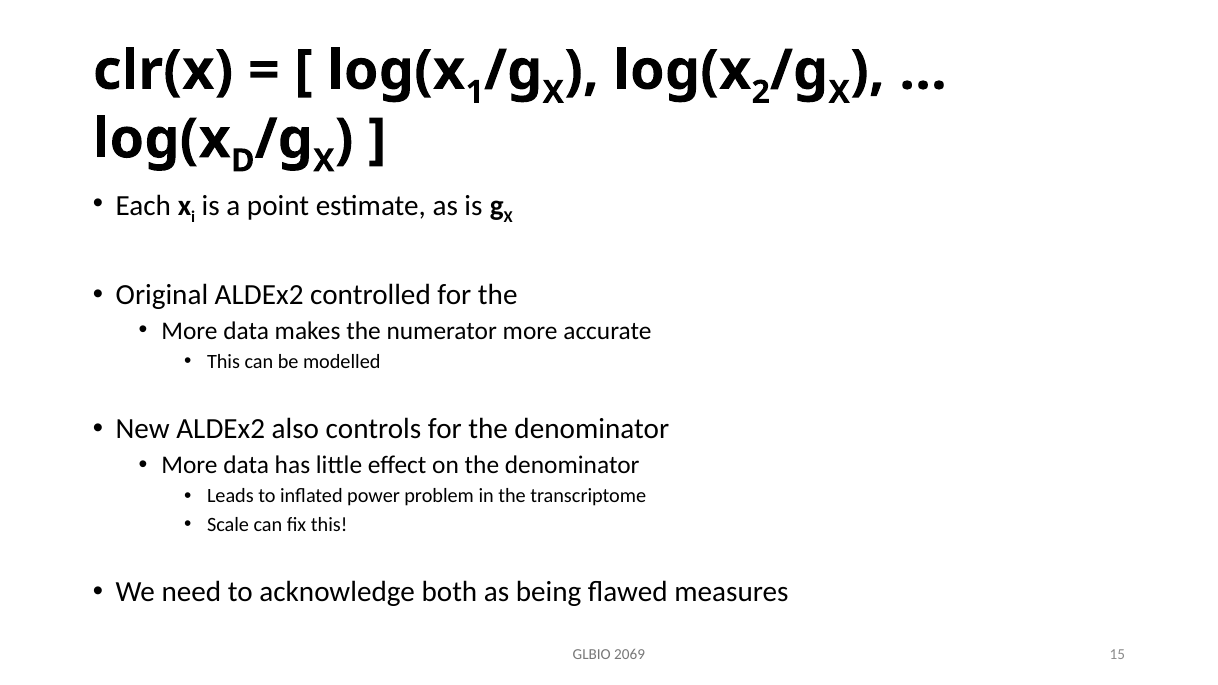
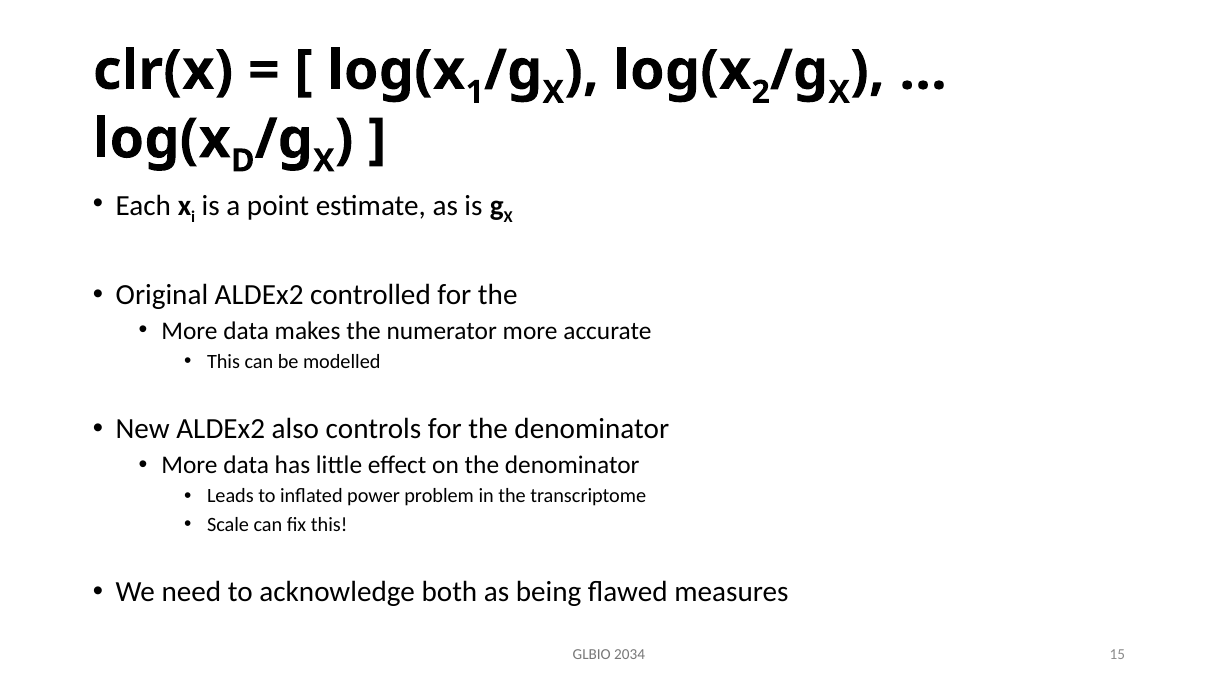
2069: 2069 -> 2034
